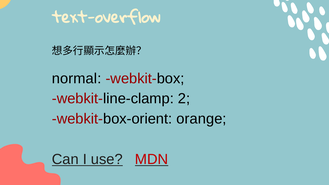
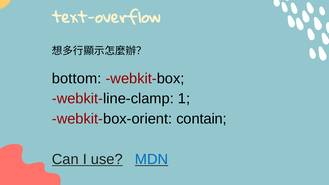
normal: normal -> bottom
2: 2 -> 1
orange: orange -> contain
MDN colour: red -> blue
